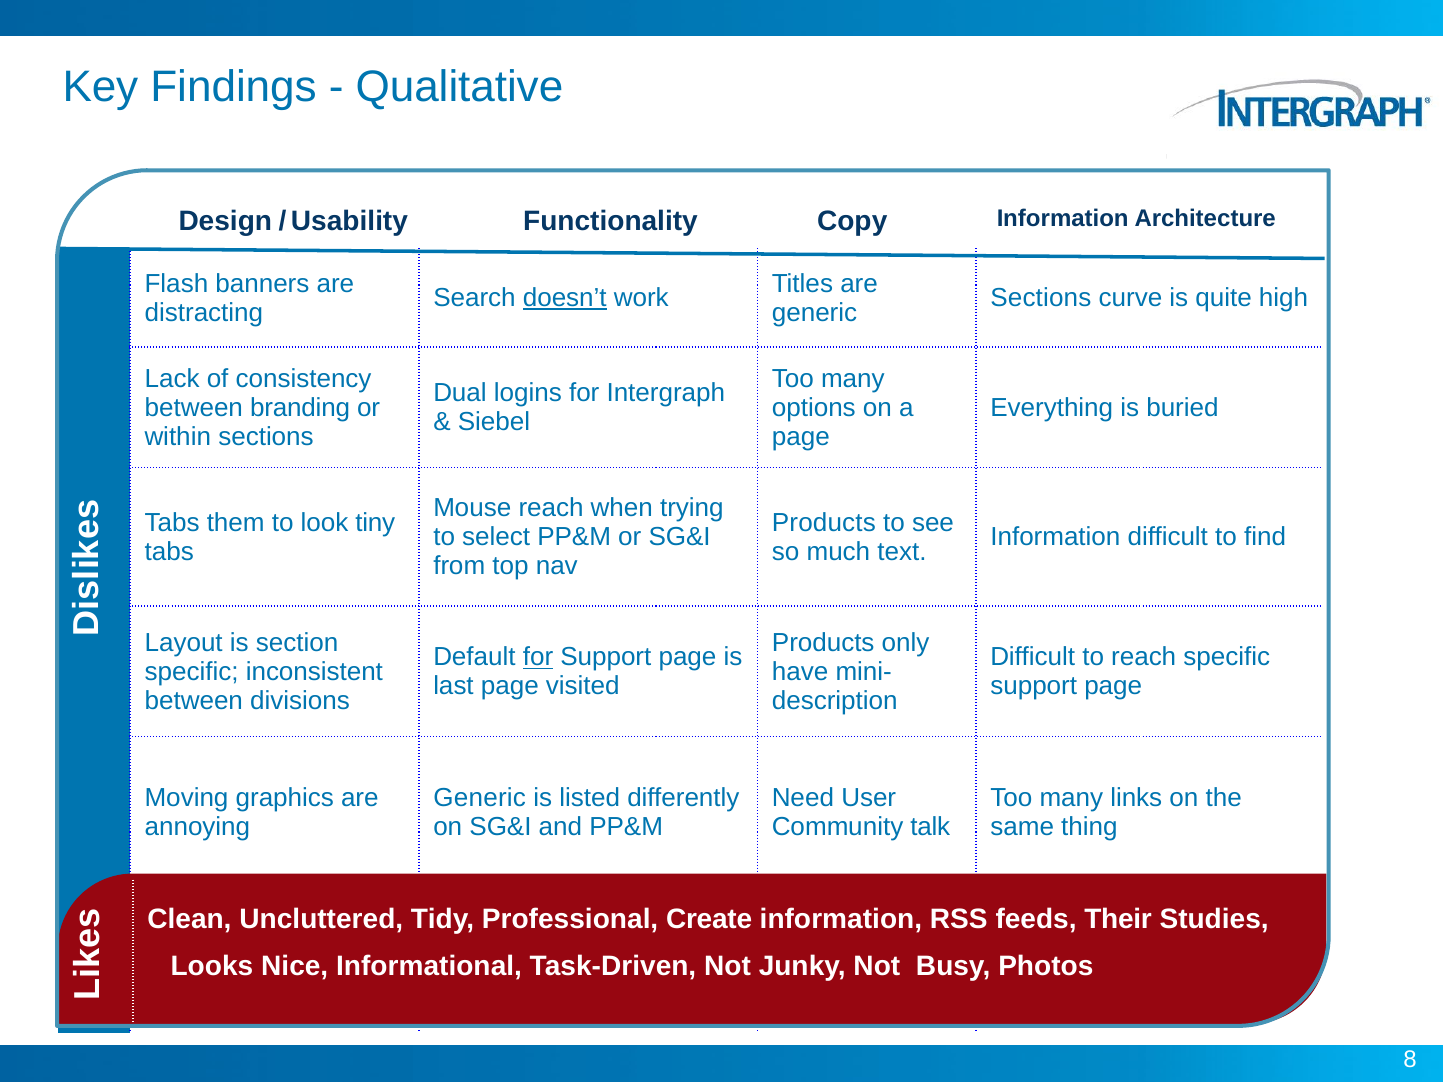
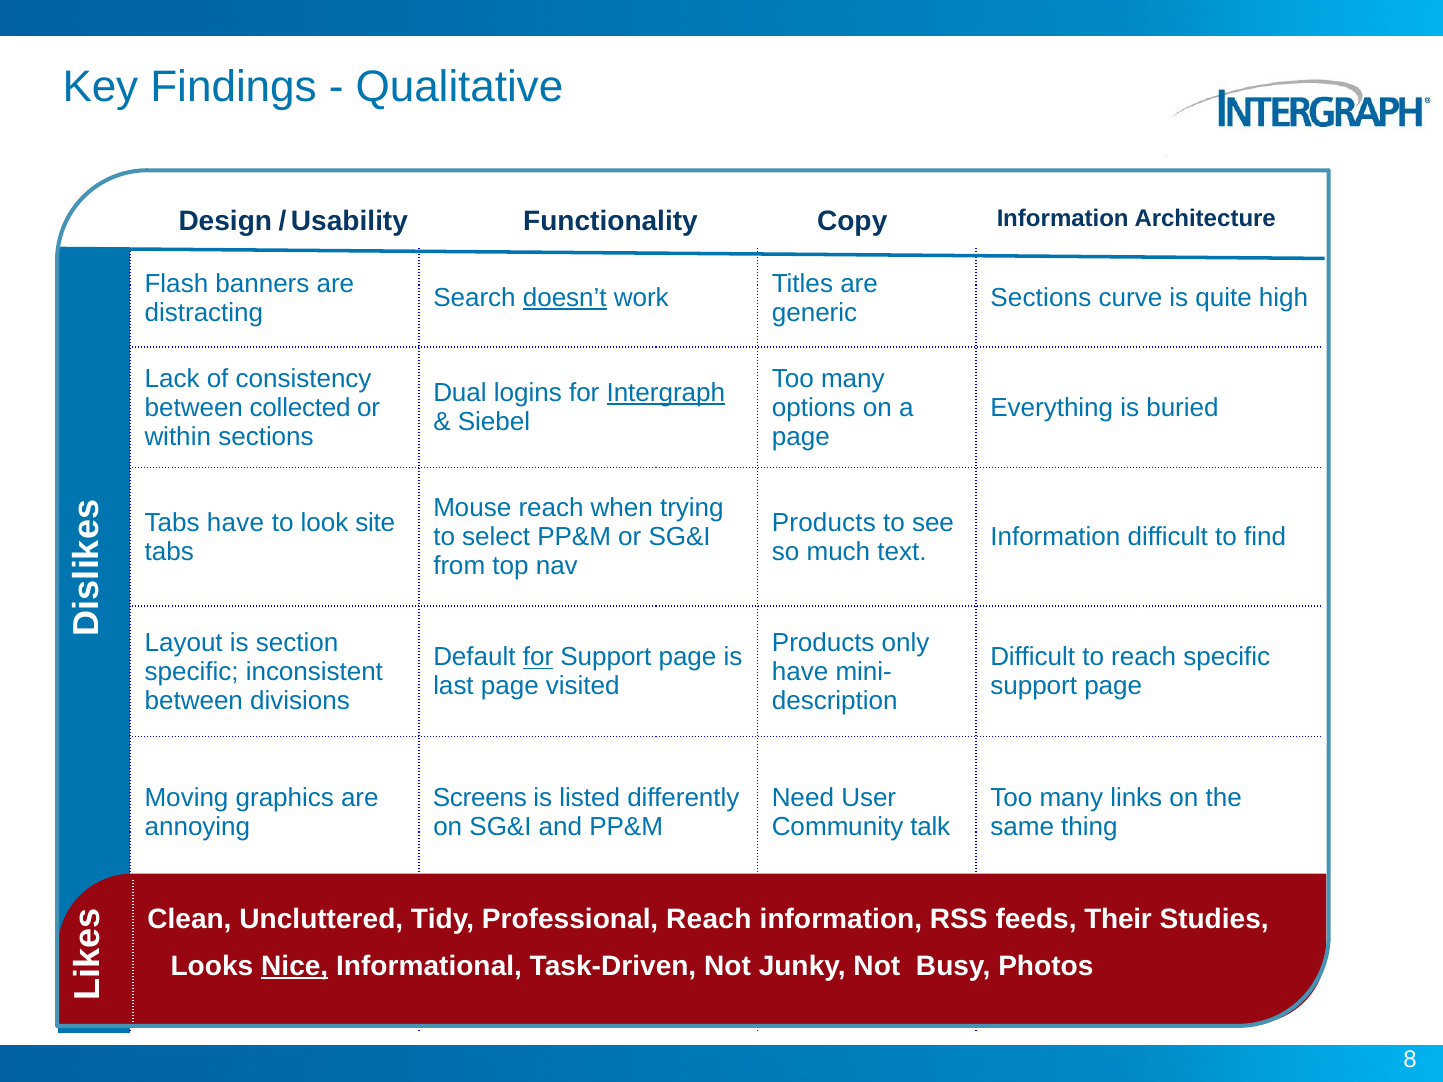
Intergraph underline: none -> present
branding: branding -> collected
Tabs them: them -> have
tiny: tiny -> site
Generic at (480, 798): Generic -> Screens
Professional Create: Create -> Reach
Nice underline: none -> present
